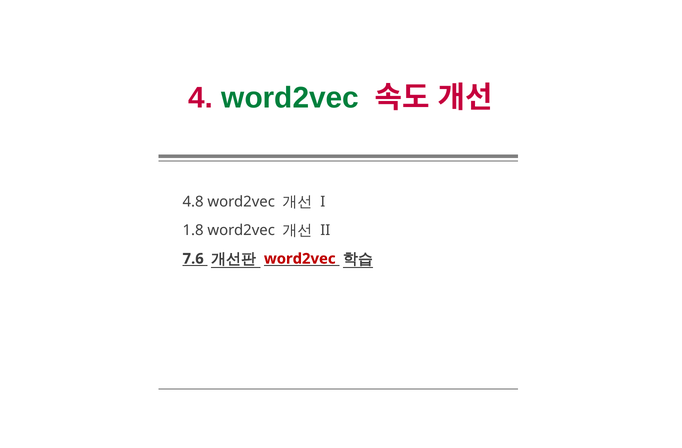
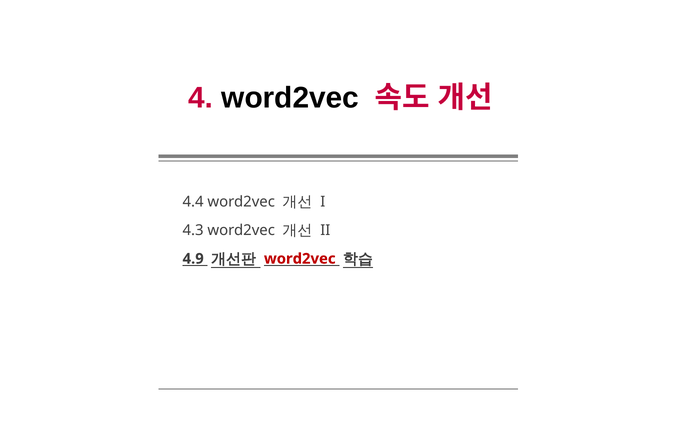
word2vec at (290, 98) colour: green -> black
4.8: 4.8 -> 4.4
1.8: 1.8 -> 4.3
7.6: 7.6 -> 4.9
